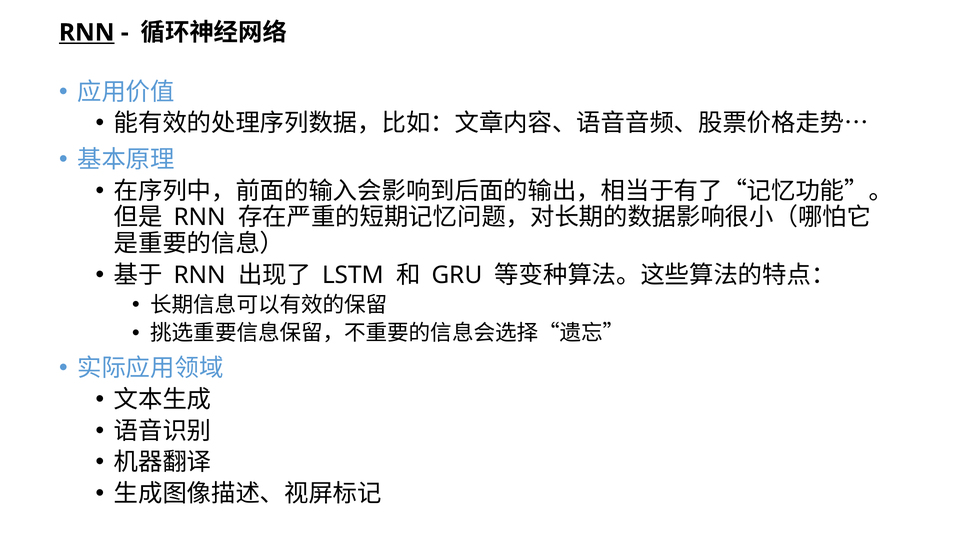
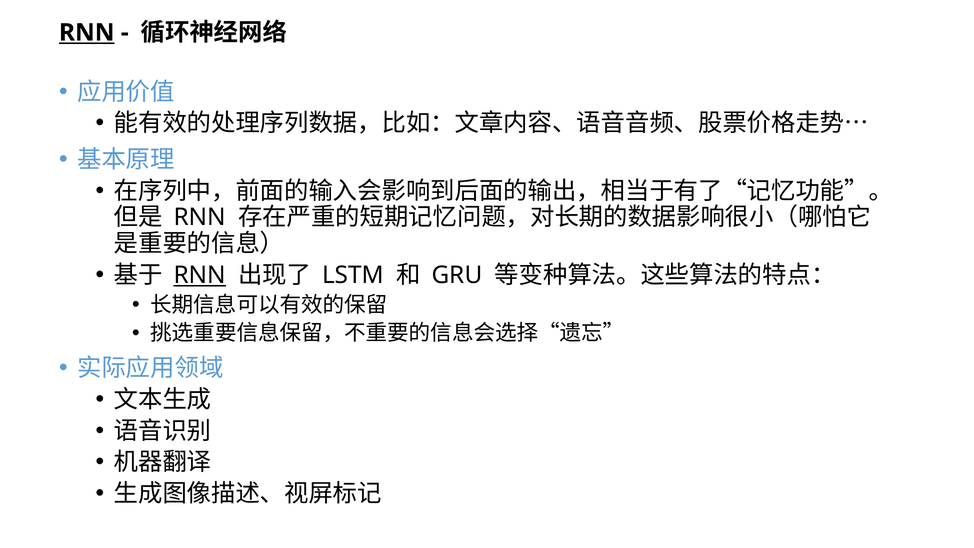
RNN at (200, 275) underline: none -> present
